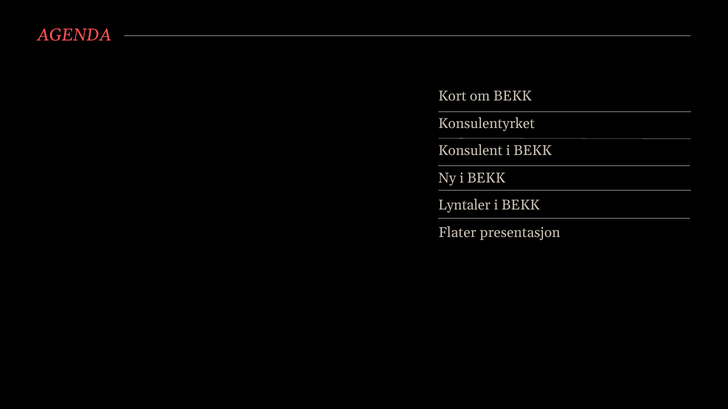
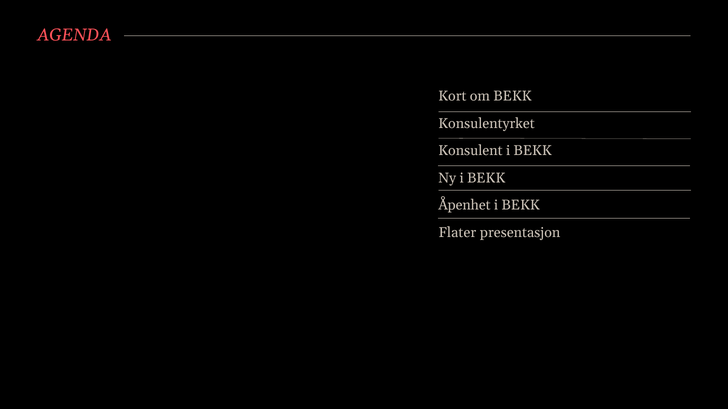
Lyntaler: Lyntaler -> Åpenhet
